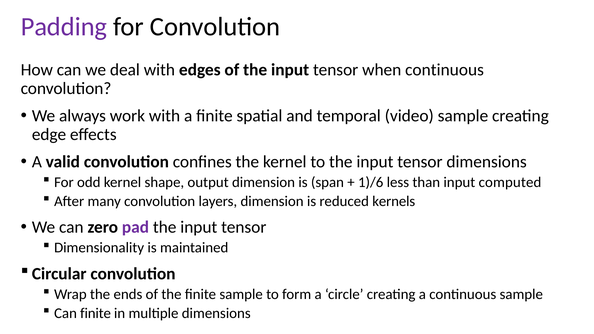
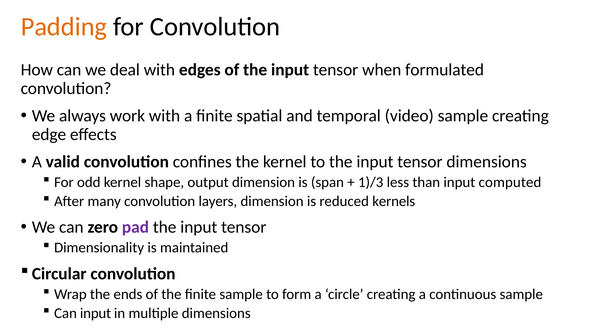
Padding colour: purple -> orange
when continuous: continuous -> formulated
1)/6: 1)/6 -> 1)/3
Can finite: finite -> input
